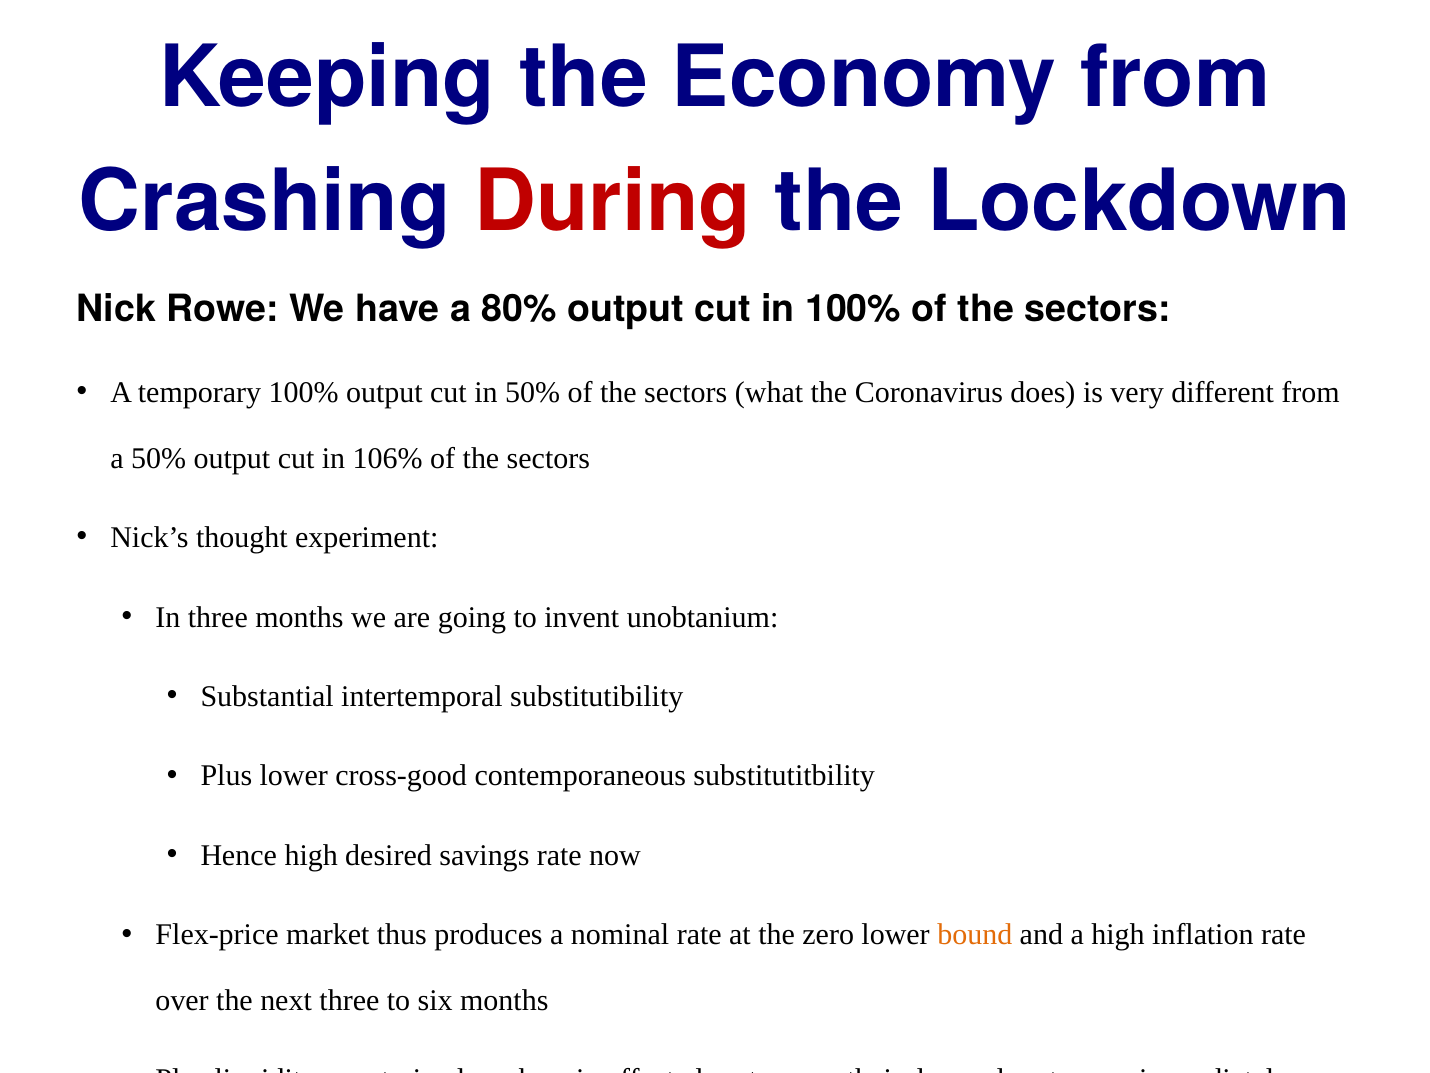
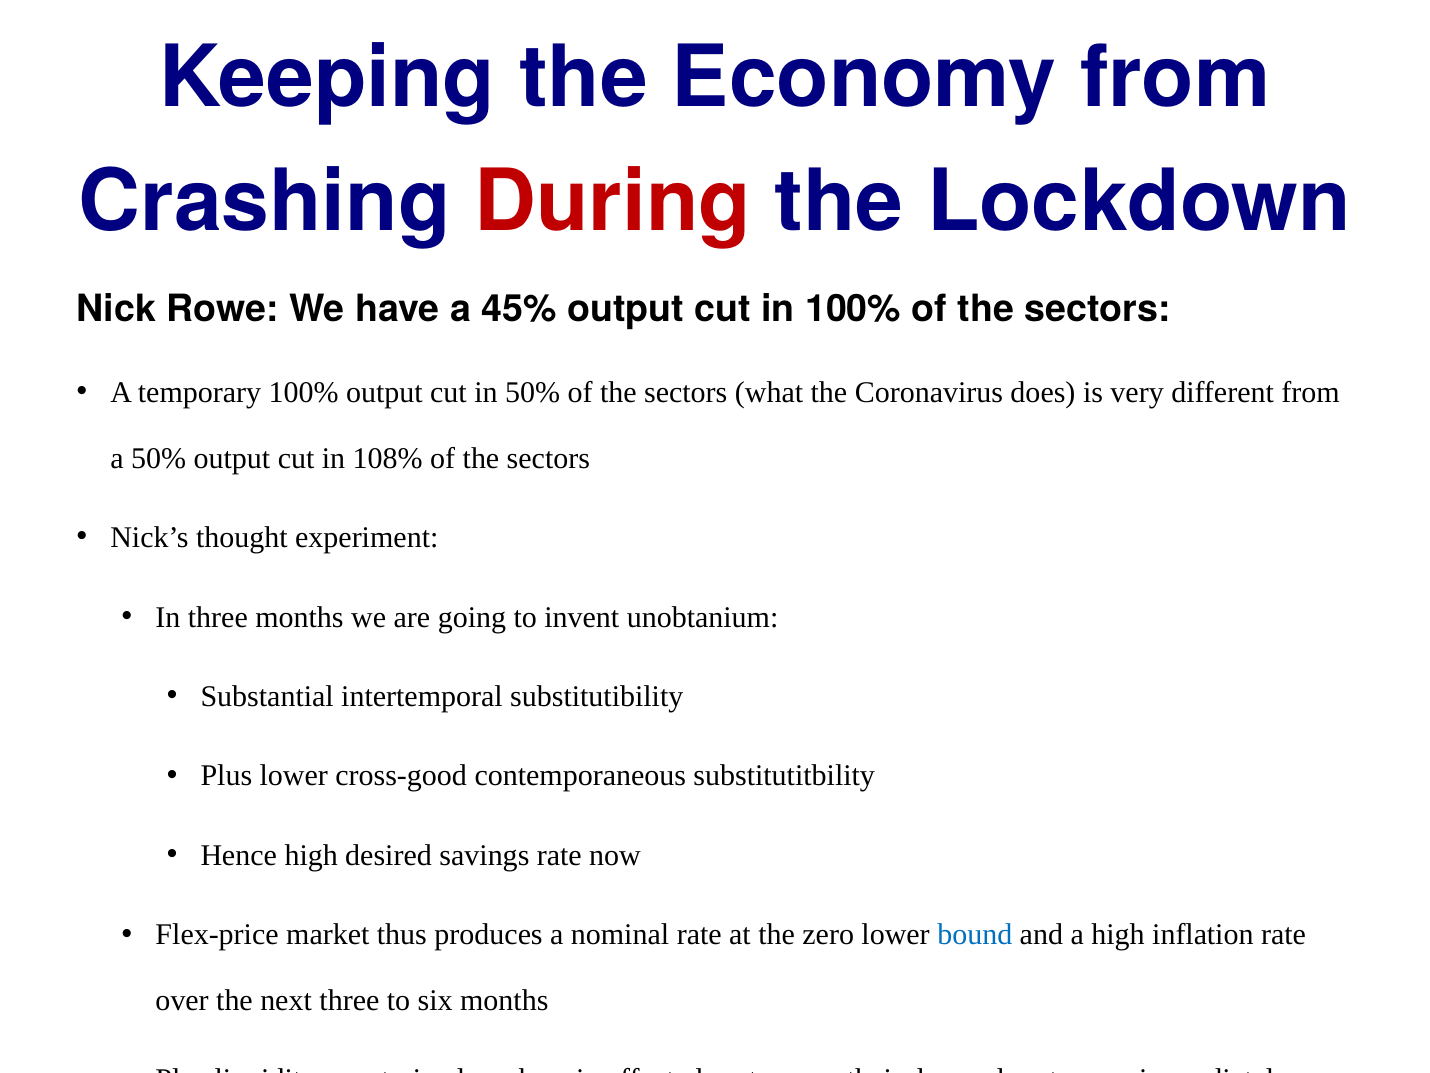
80%: 80% -> 45%
106%: 106% -> 108%
bound colour: orange -> blue
